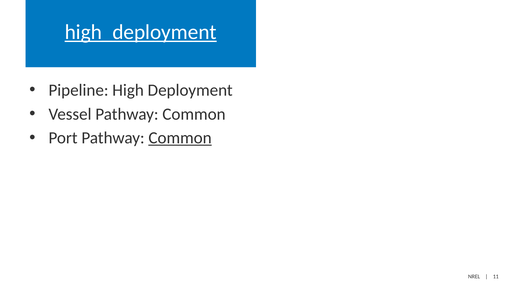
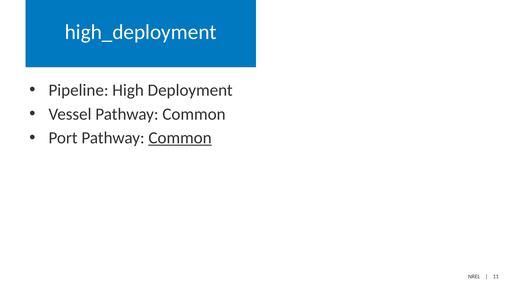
high_deployment underline: present -> none
